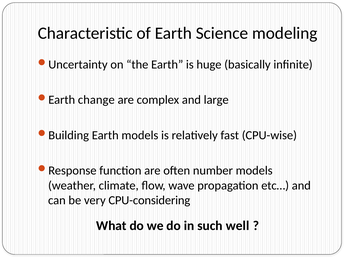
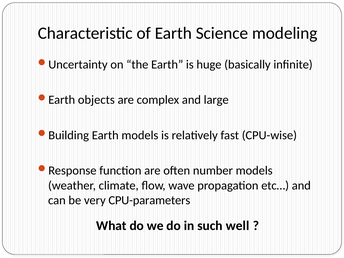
change: change -> objects
CPU-considering: CPU-considering -> CPU-parameters
